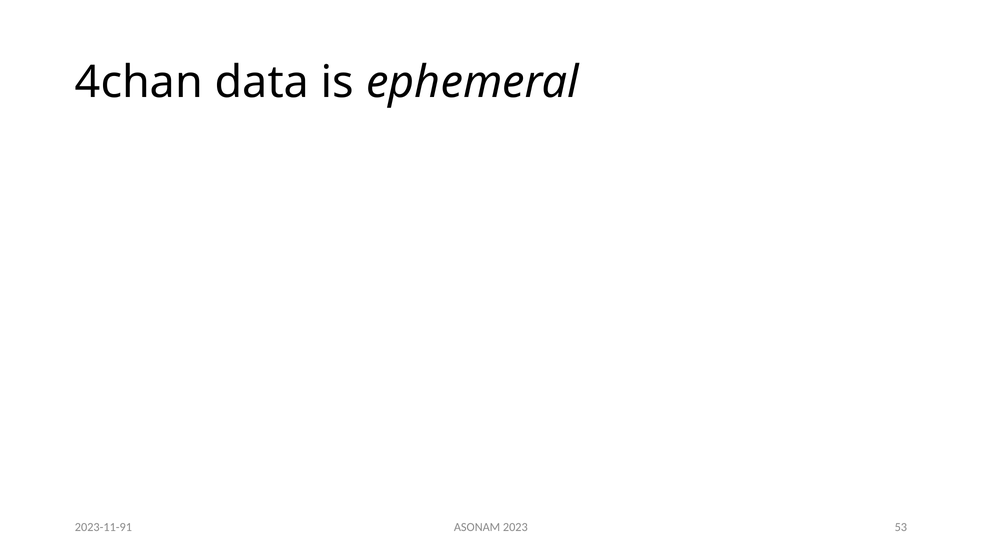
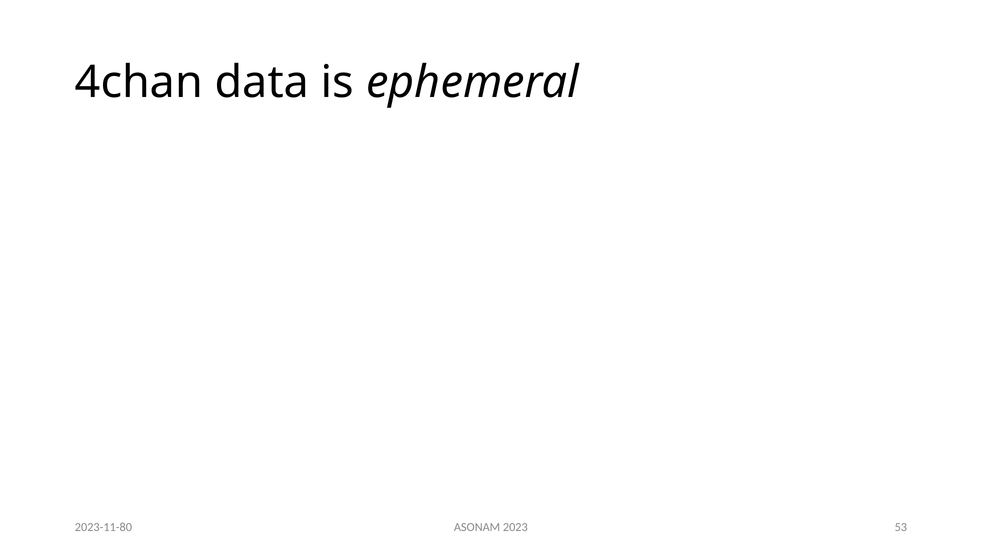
2023-11-91: 2023-11-91 -> 2023-11-80
